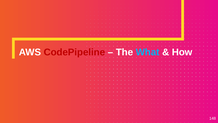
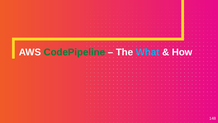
CodePipeline colour: red -> green
